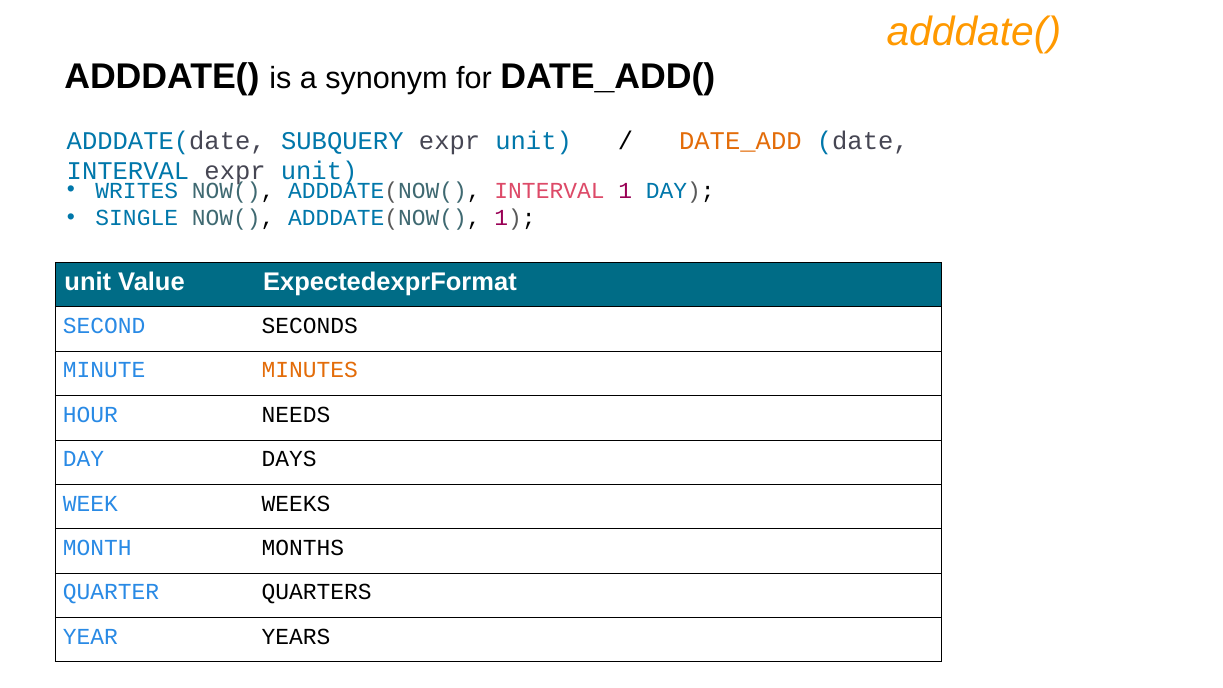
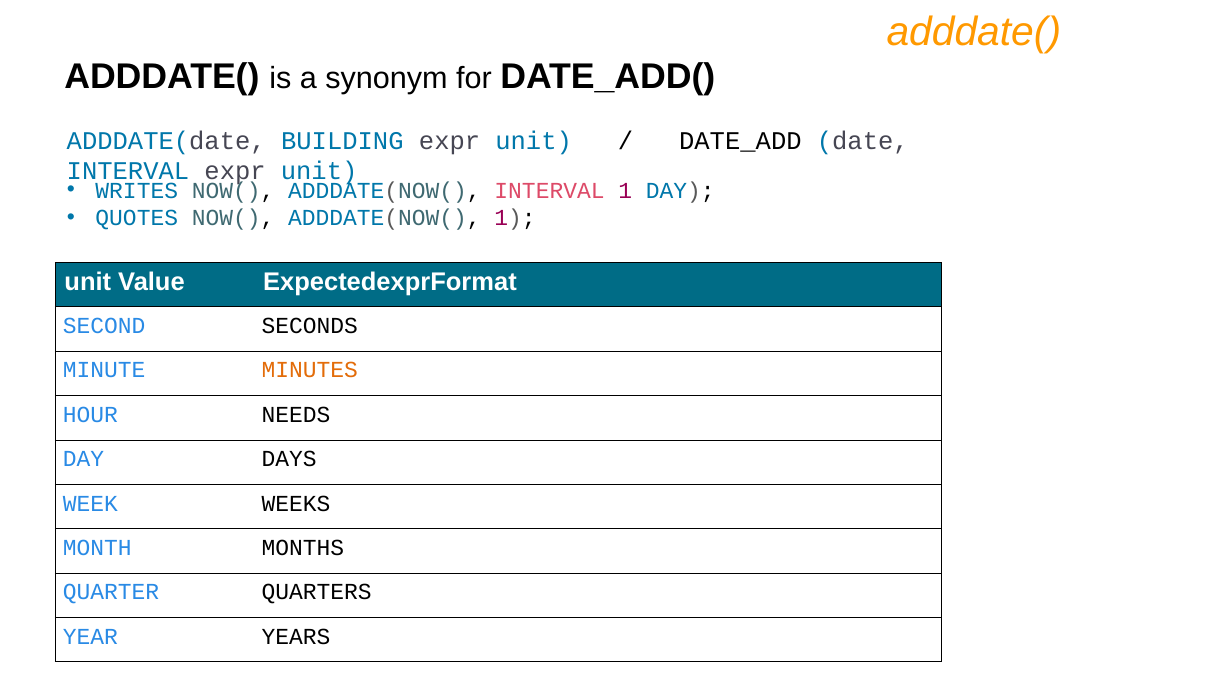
SUBQUERY: SUBQUERY -> BUILDING
DATE_ADD colour: orange -> black
SINGLE: SINGLE -> QUOTES
